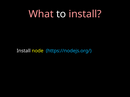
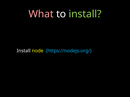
install at (85, 14) colour: pink -> light green
